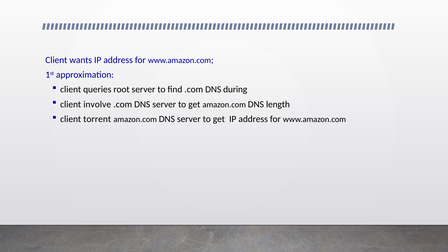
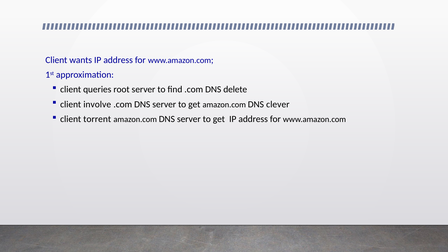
during: during -> delete
length: length -> clever
